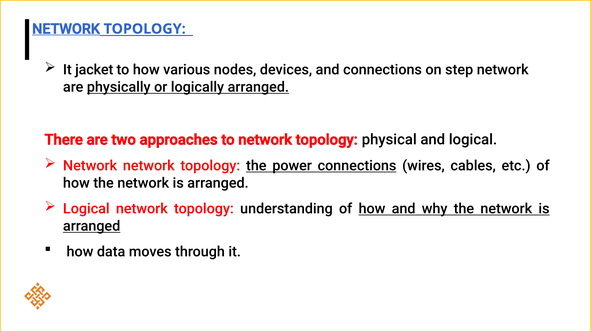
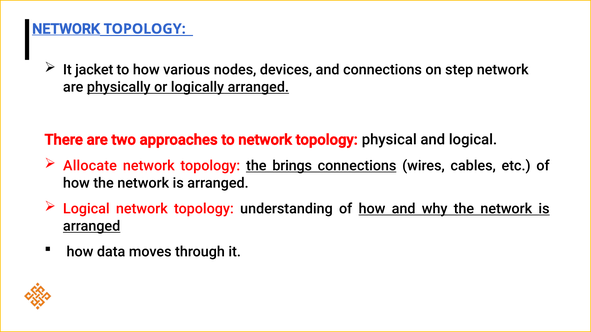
Network at (90, 166): Network -> Allocate
power: power -> brings
